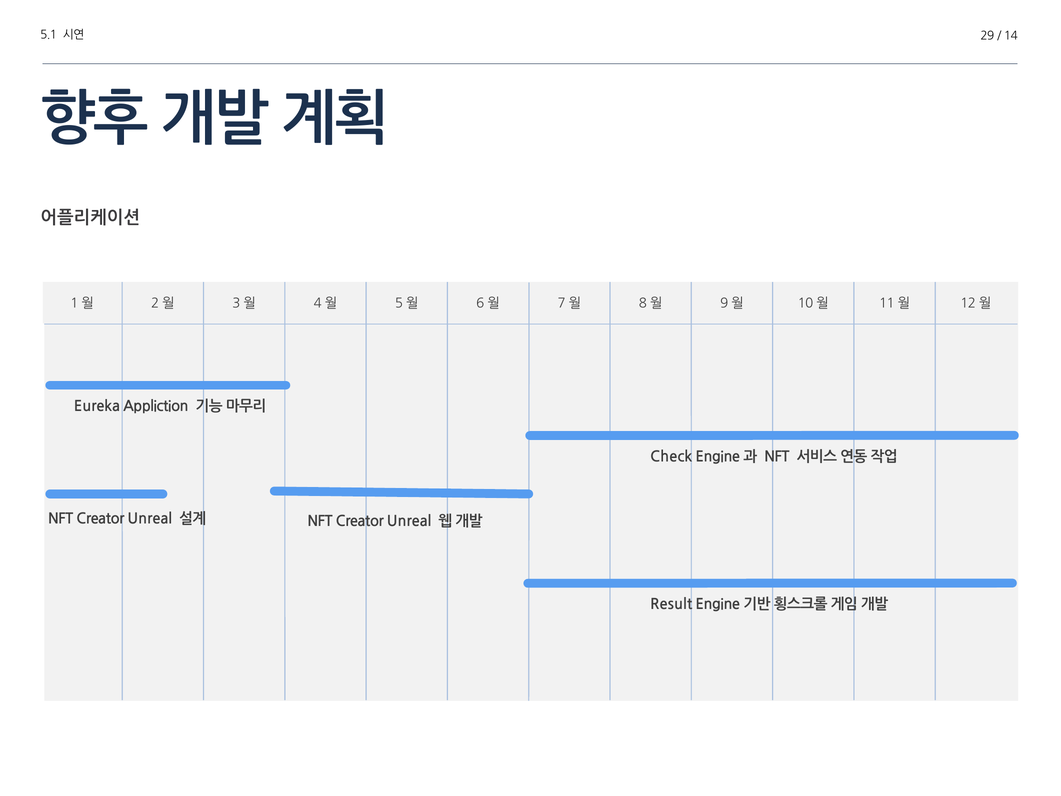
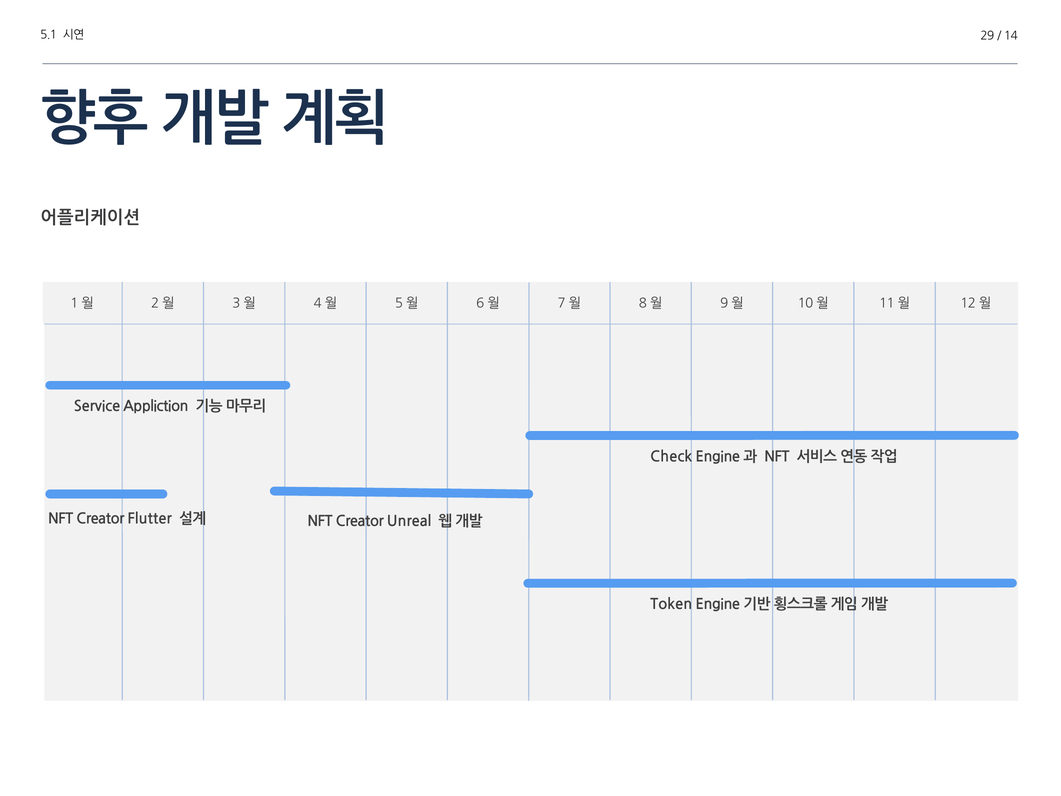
Eureka: Eureka -> Service
Unreal at (150, 519): Unreal -> Flutter
Result: Result -> Token
